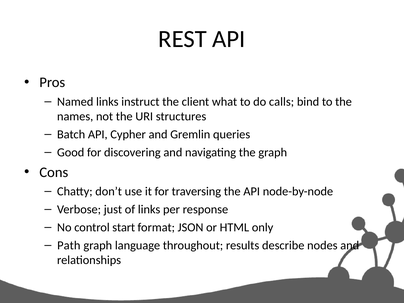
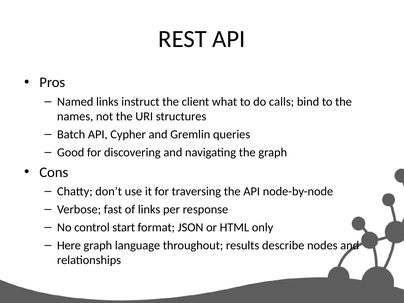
just: just -> fast
Path: Path -> Here
